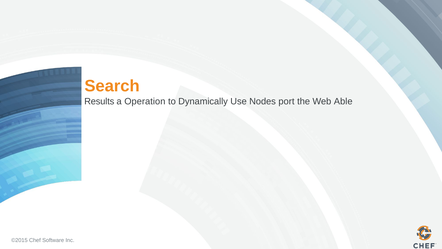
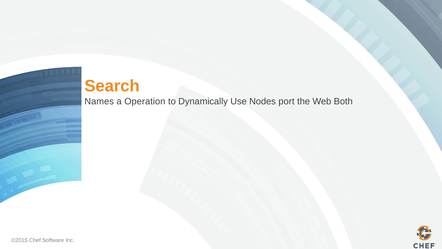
Results: Results -> Names
Able: Able -> Both
